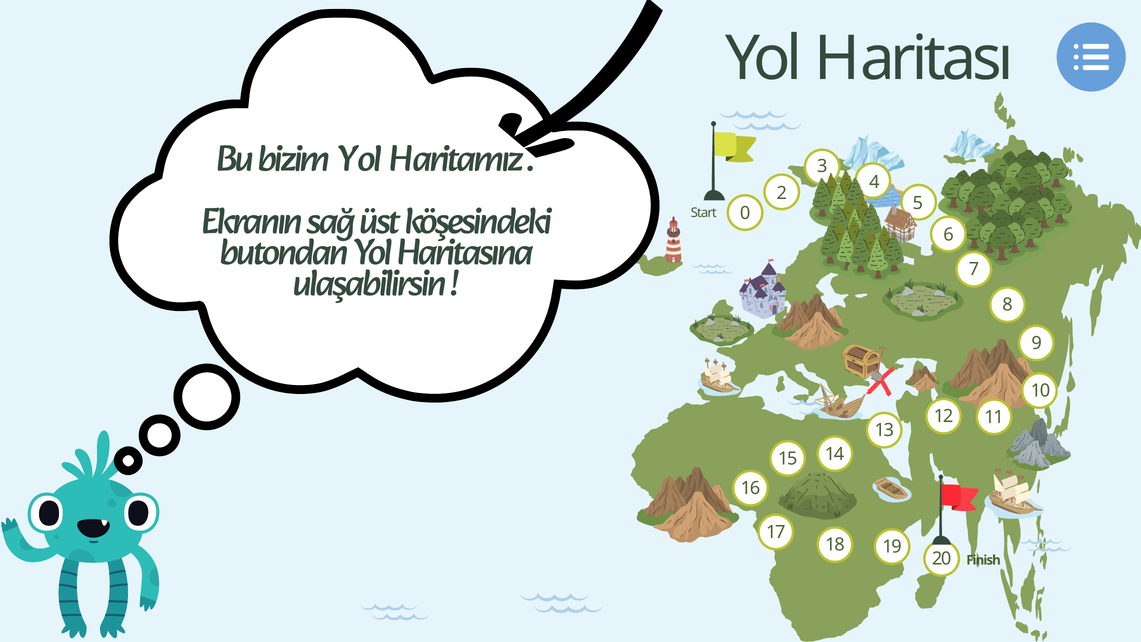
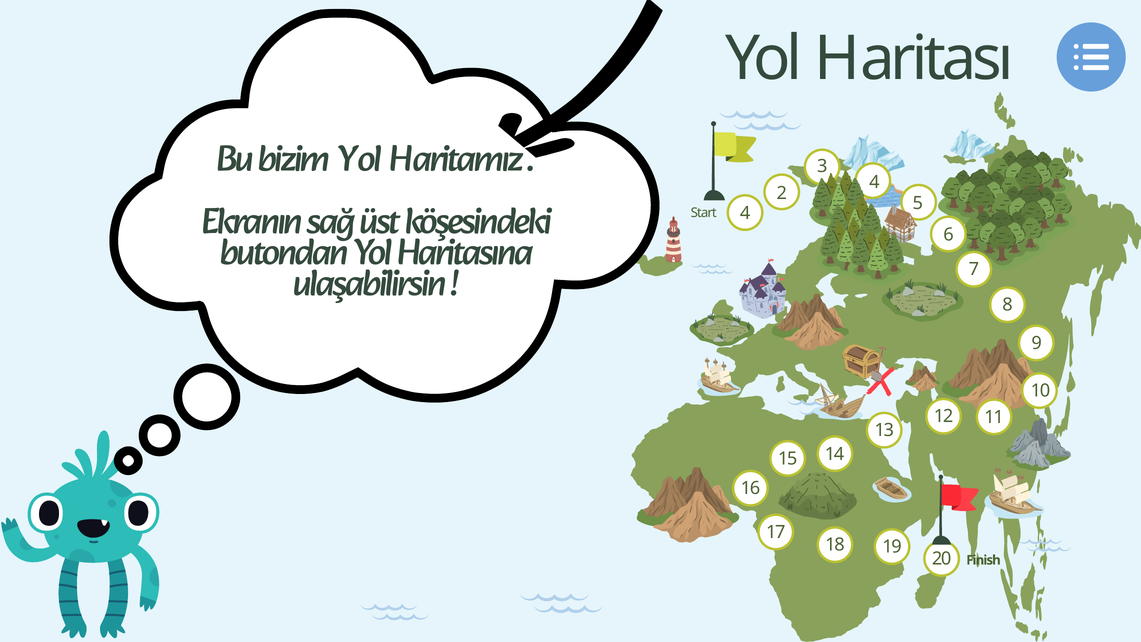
Start 0: 0 -> 4
